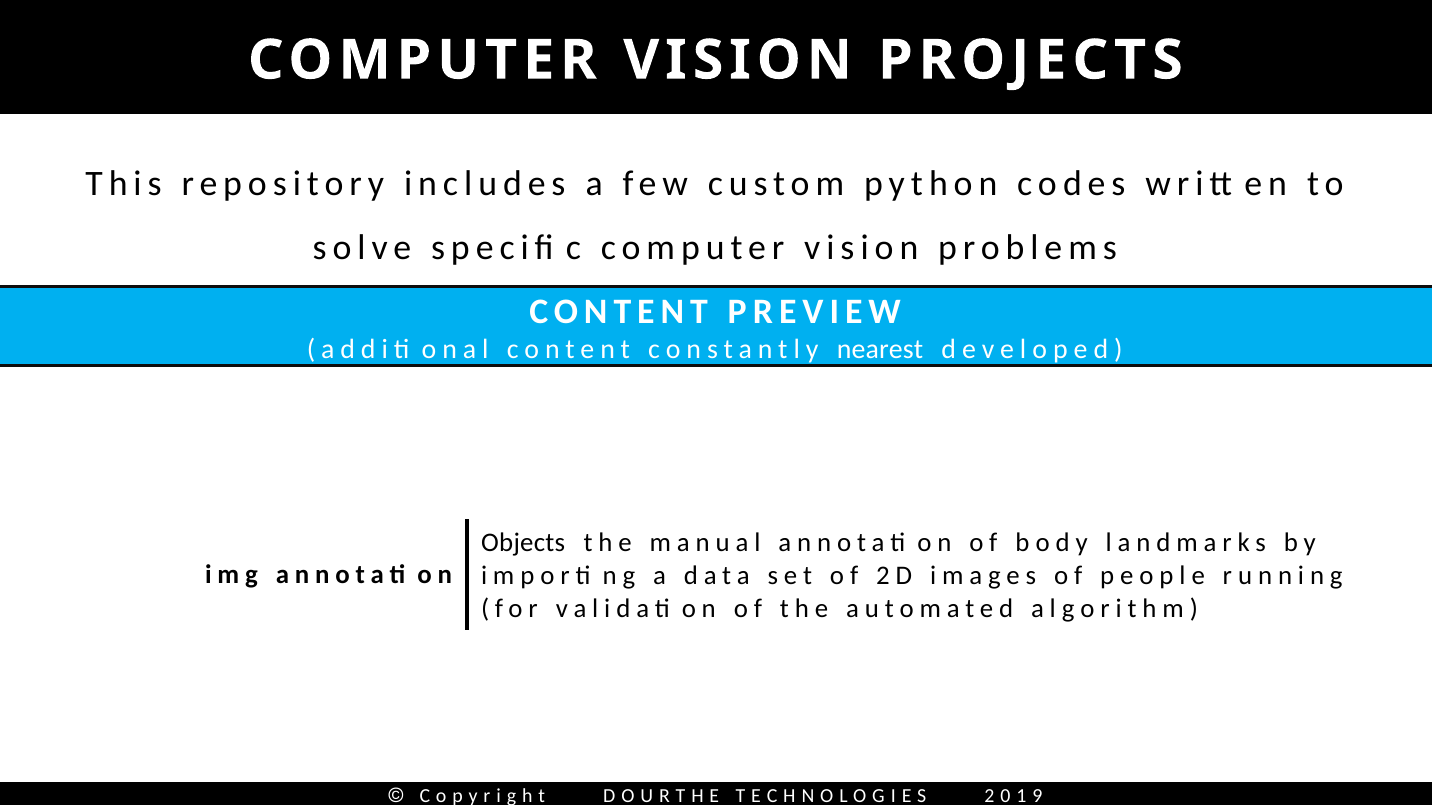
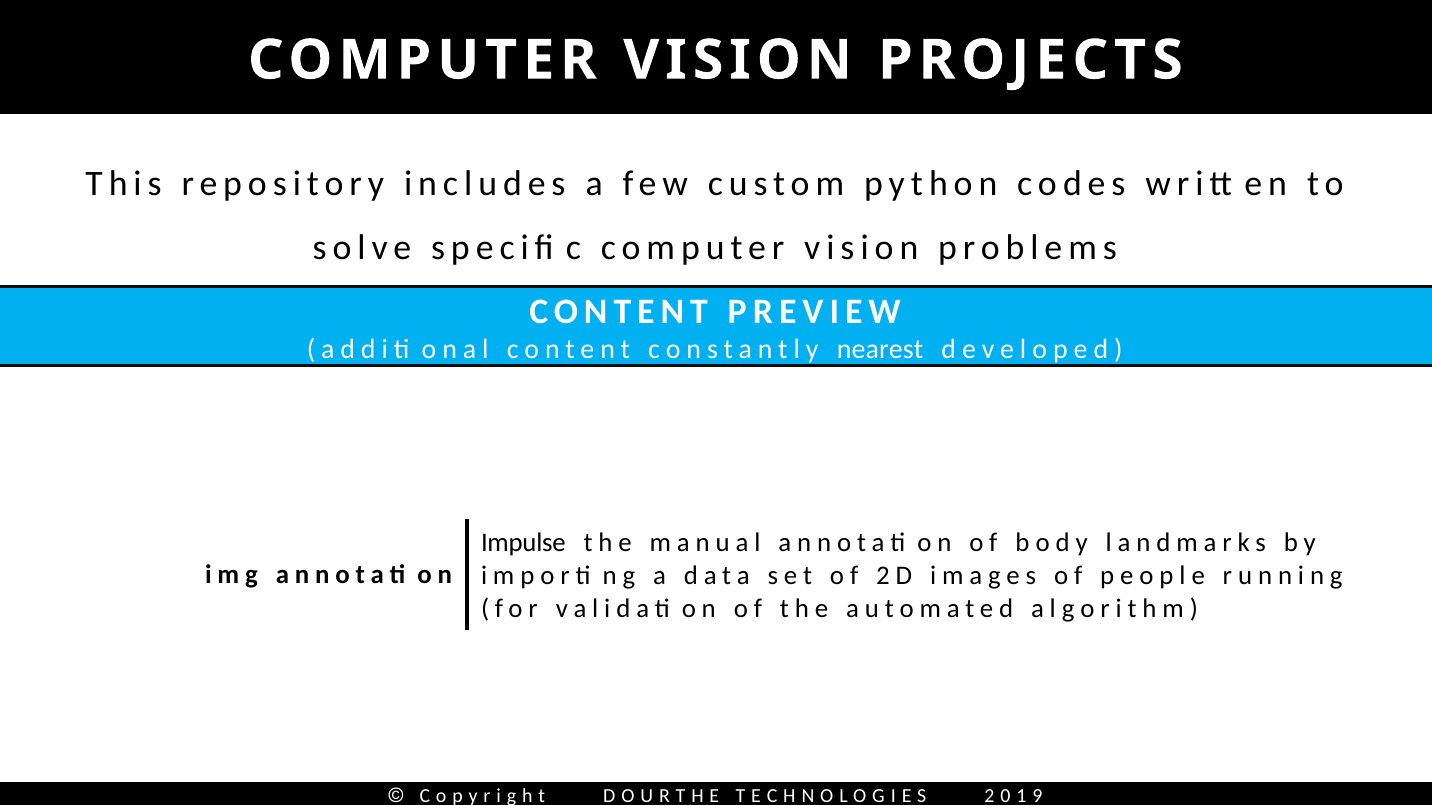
Objects: Objects -> Impulse
